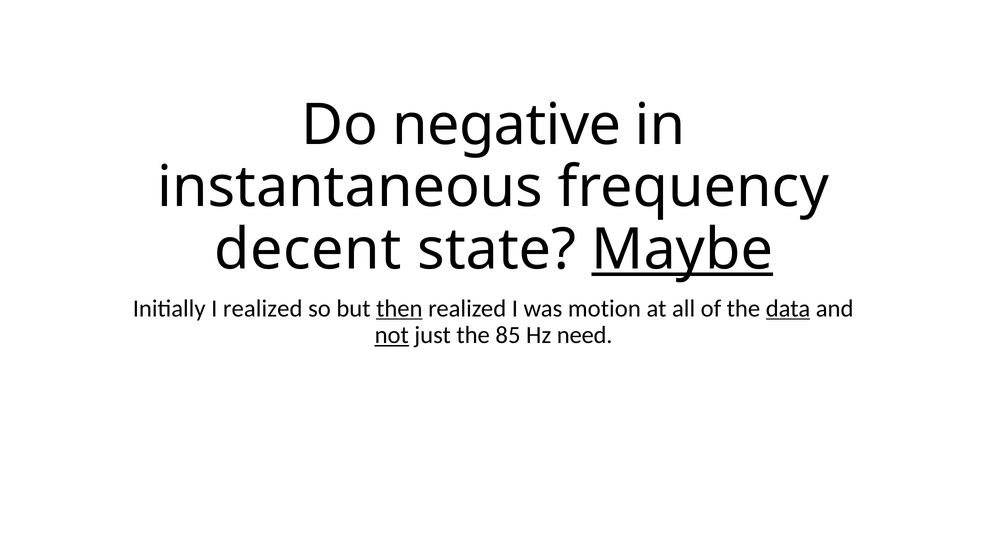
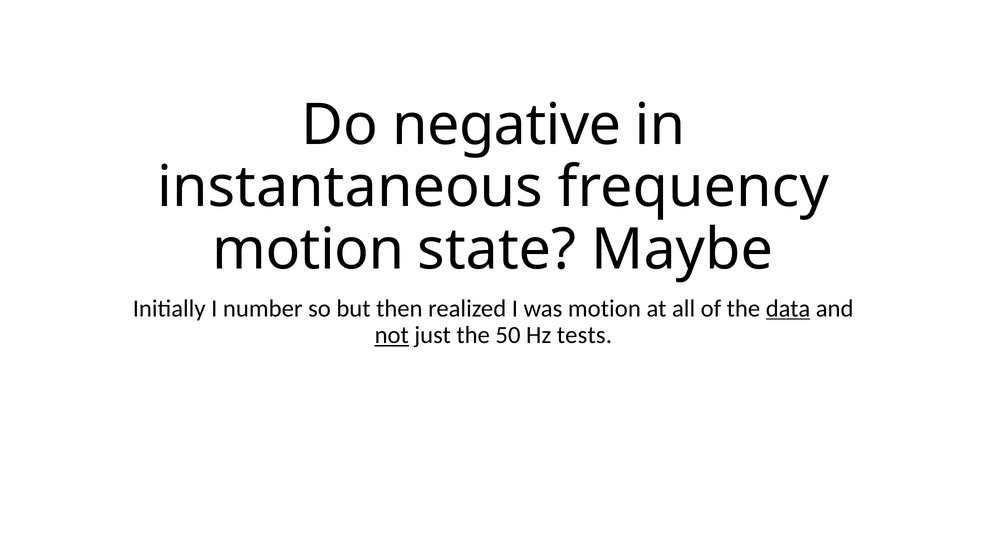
decent at (308, 250): decent -> motion
Maybe underline: present -> none
I realized: realized -> number
then underline: present -> none
85: 85 -> 50
need: need -> tests
